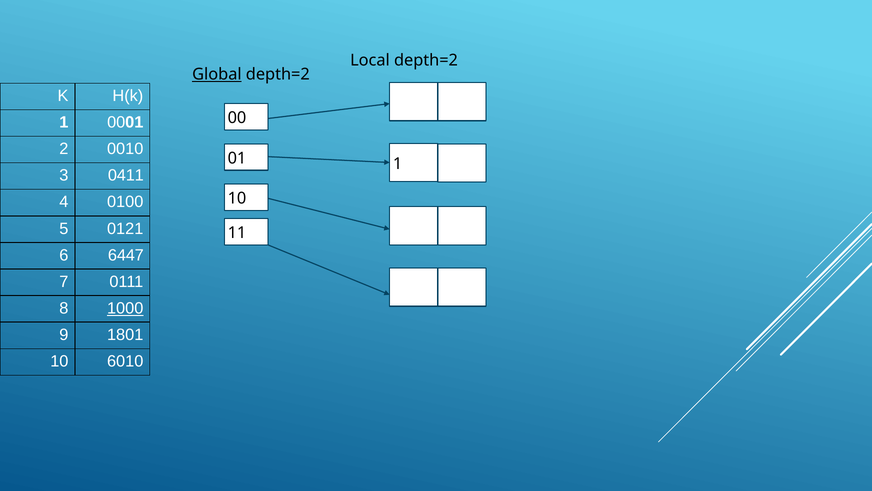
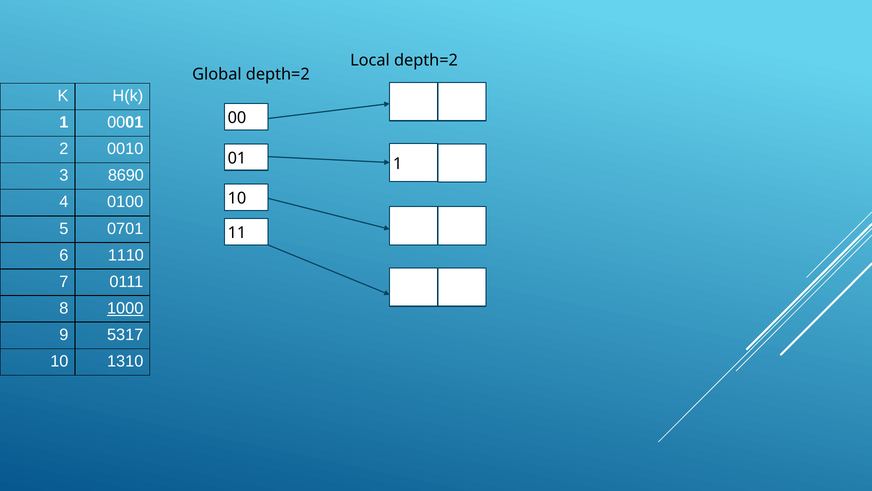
Global underline: present -> none
0411: 0411 -> 8690
0121: 0121 -> 0701
6447: 6447 -> 1110
1801: 1801 -> 5317
6010: 6010 -> 1310
